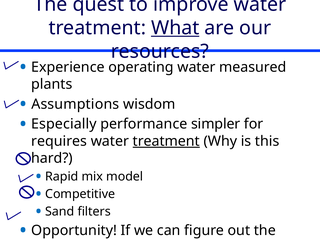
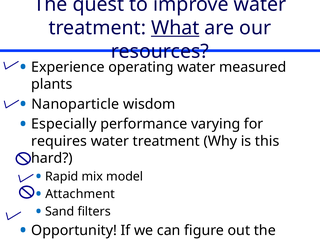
Assumptions: Assumptions -> Nanoparticle
simpler: simpler -> varying
treatment at (166, 141) underline: present -> none
Competitive: Competitive -> Attachment
